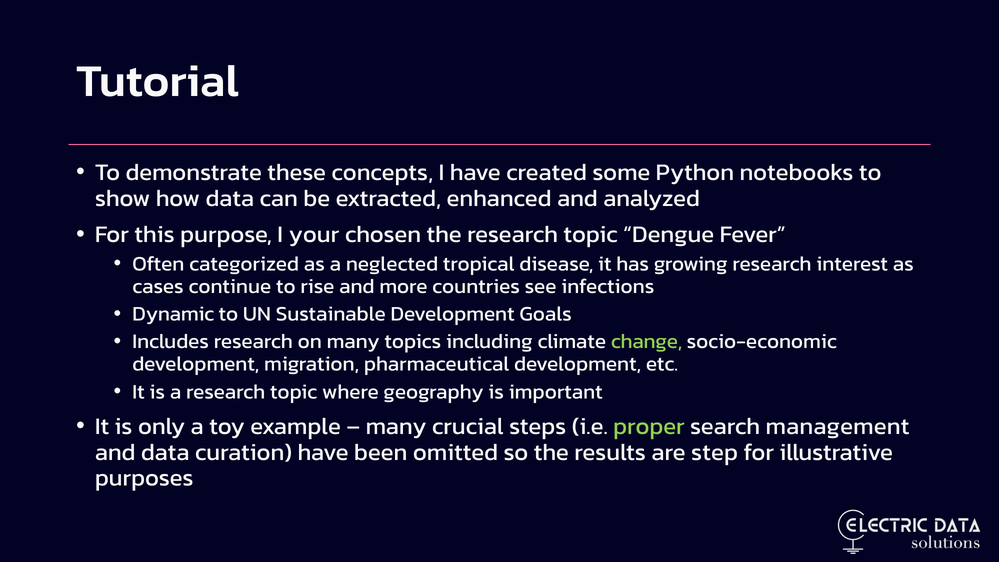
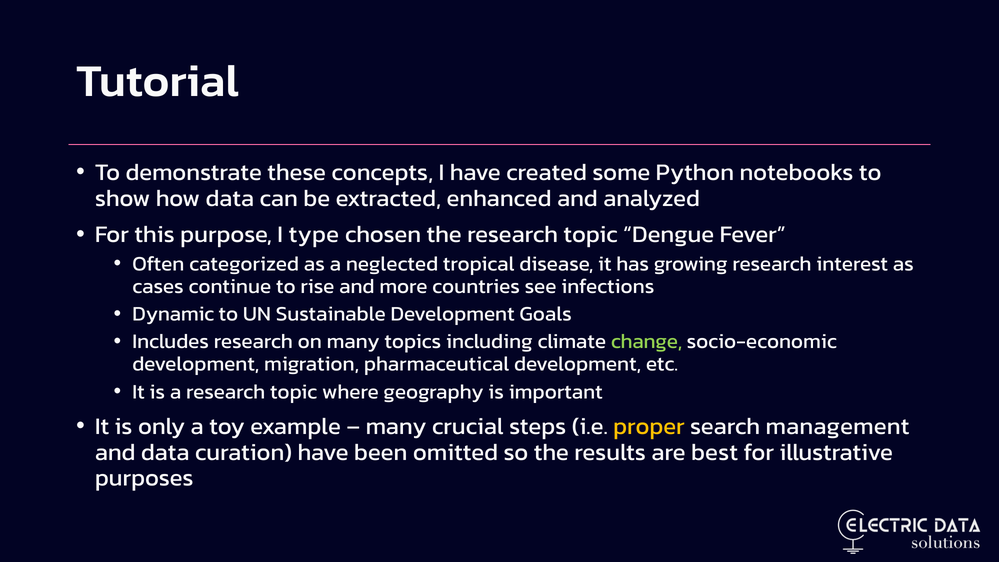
your: your -> type
proper colour: light green -> yellow
step: step -> best
